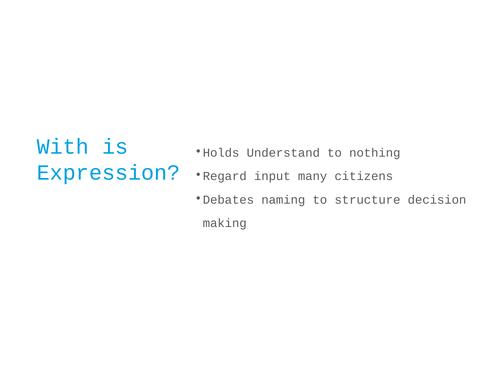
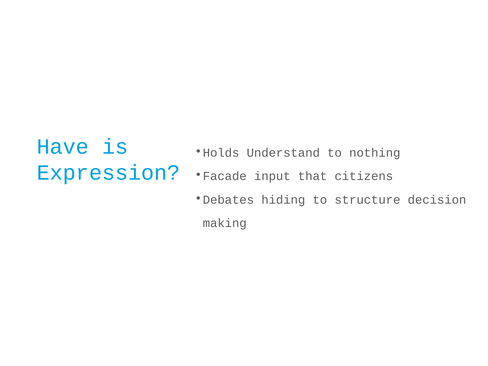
With: With -> Have
Regard: Regard -> Facade
many: many -> that
naming: naming -> hiding
